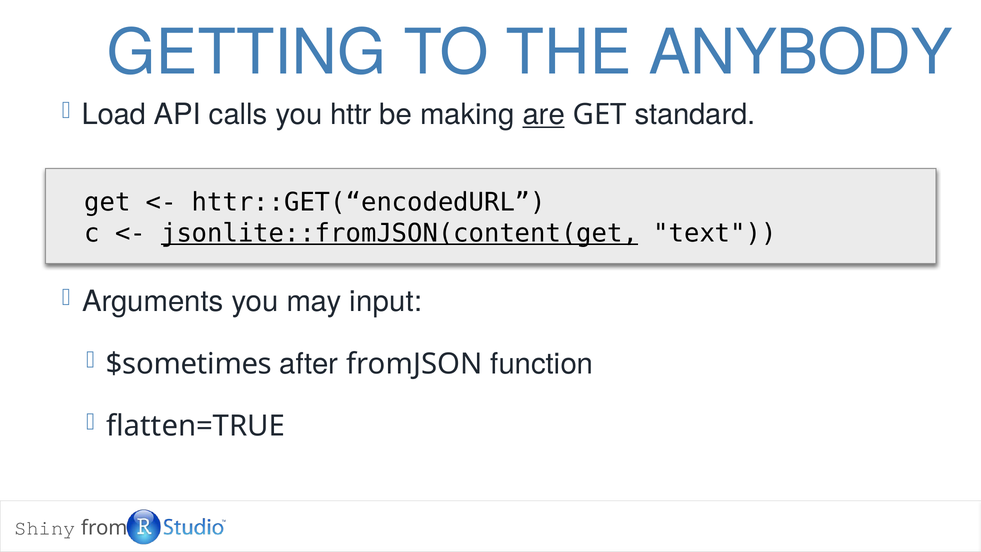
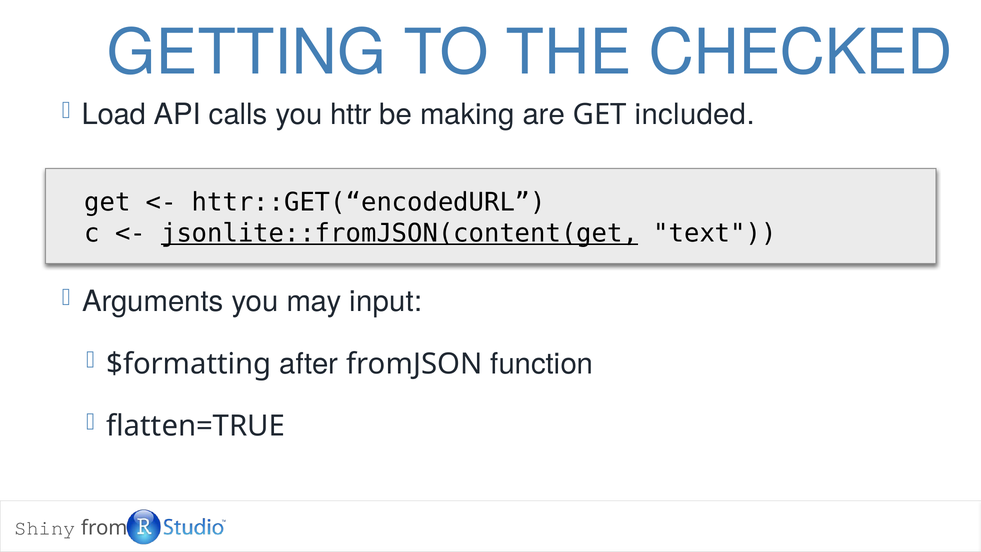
ANYBODY: ANYBODY -> CHECKED
are underline: present -> none
standard: standard -> included
$sometimes: $sometimes -> $formatting
